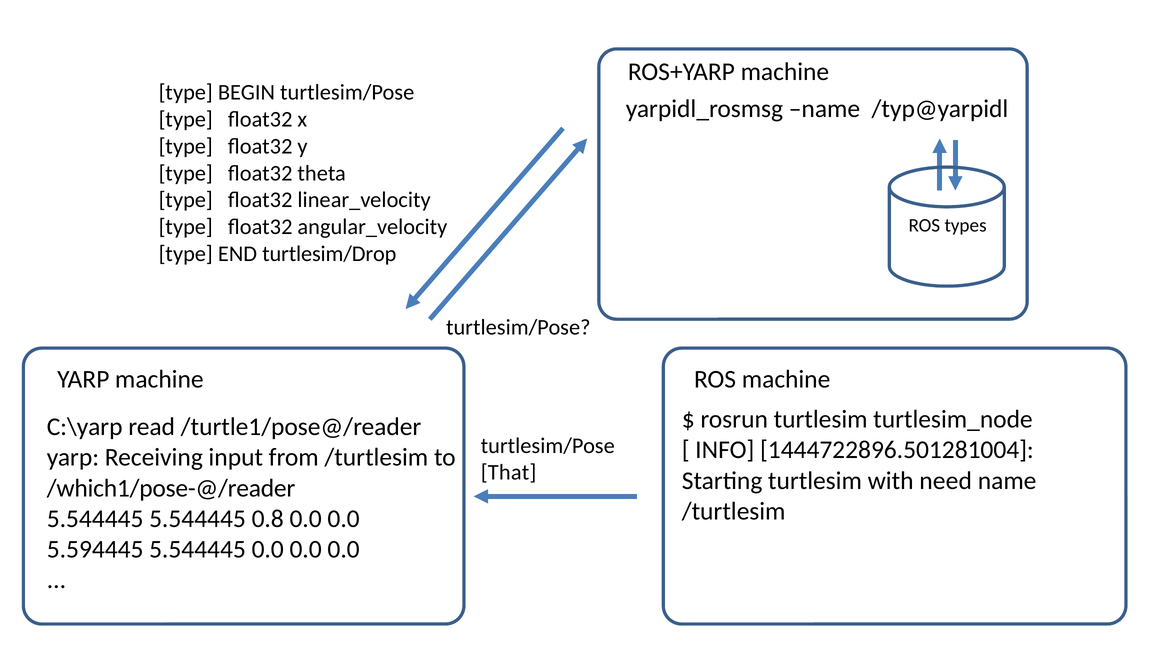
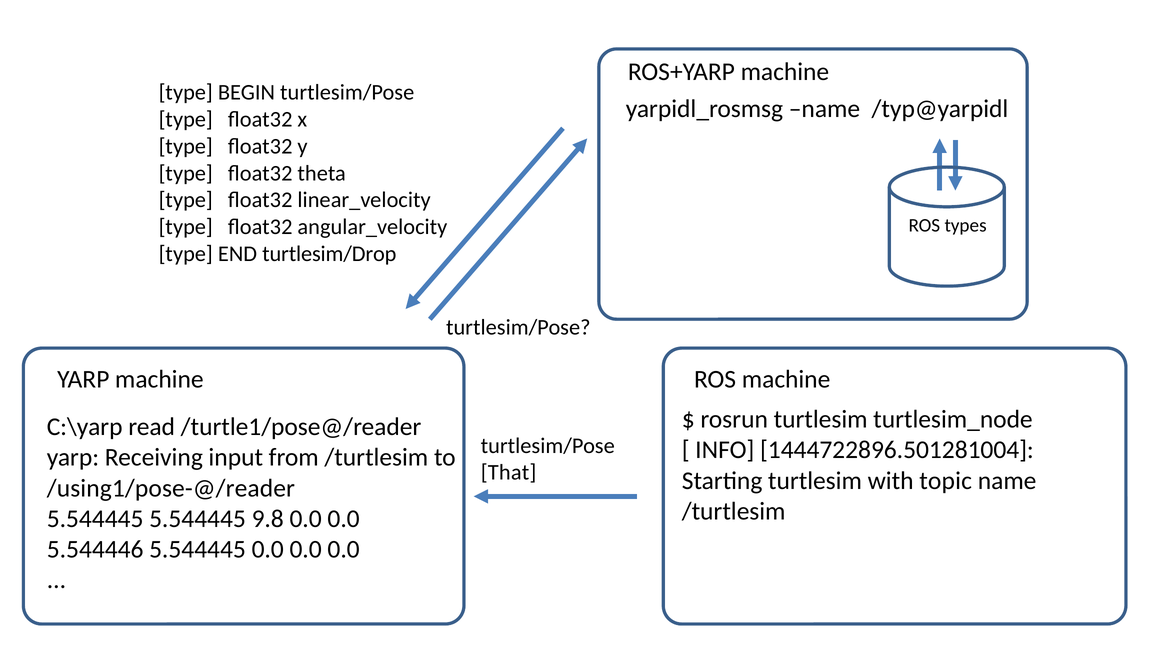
need: need -> topic
/which1/pose-@/reader: /which1/pose-@/reader -> /using1/pose-@/reader
0.8: 0.8 -> 9.8
5.594445: 5.594445 -> 5.544446
